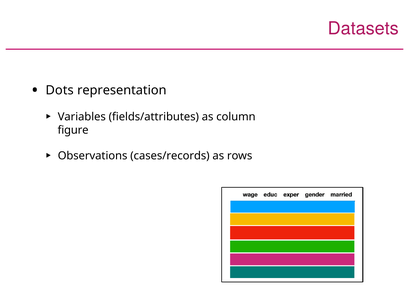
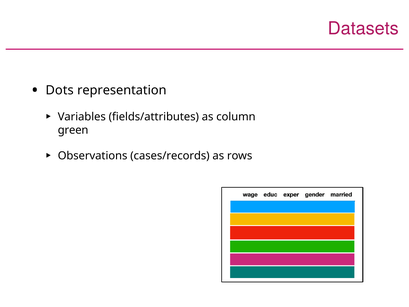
figure: figure -> green
